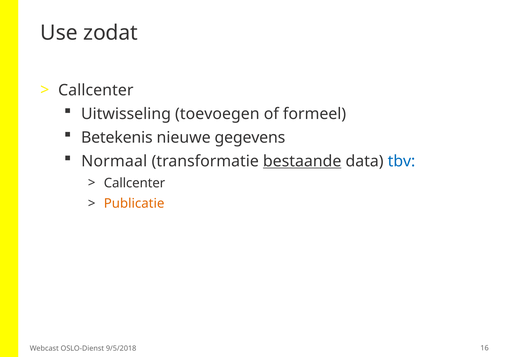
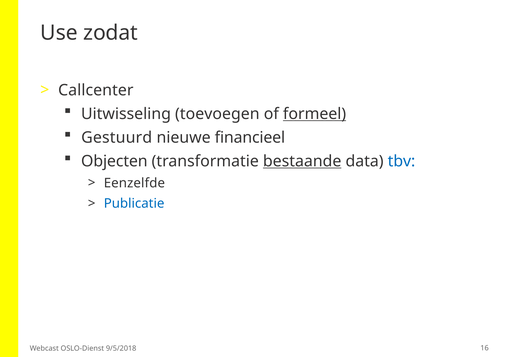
formeel underline: none -> present
Betekenis: Betekenis -> Gestuurd
gegevens: gegevens -> financieel
Normaal: Normaal -> Objecten
Callcenter at (134, 183): Callcenter -> Eenzelfde
Publicatie colour: orange -> blue
